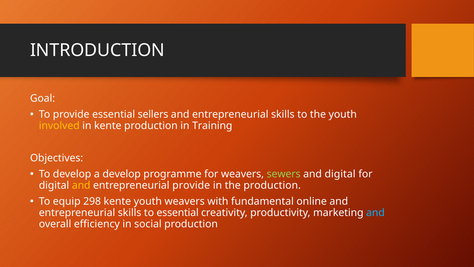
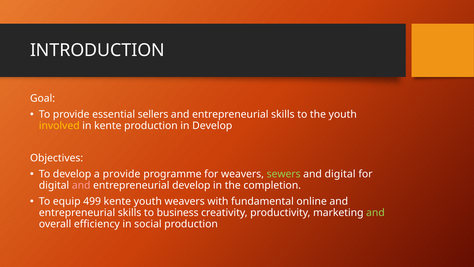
in Training: Training -> Develop
a develop: develop -> provide
and at (81, 185) colour: yellow -> pink
entrepreneurial provide: provide -> develop
the production: production -> completion
298: 298 -> 499
to essential: essential -> business
and at (375, 212) colour: light blue -> light green
